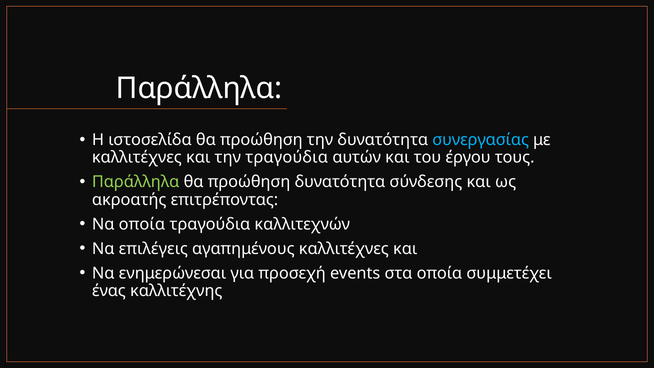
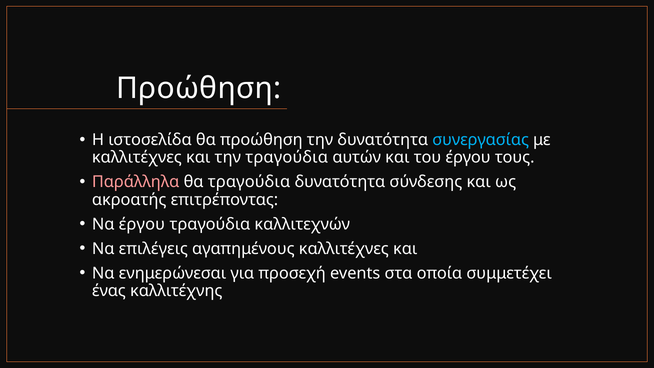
Παράλληλα at (199, 88): Παράλληλα -> Προώθηση
Παράλληλα at (136, 182) colour: light green -> pink
προώθηση at (249, 182): προώθηση -> τραγούδια
Να οποία: οποία -> έργου
